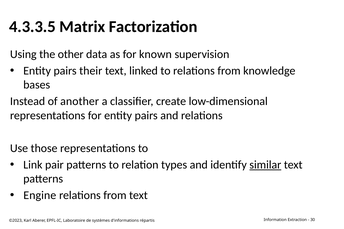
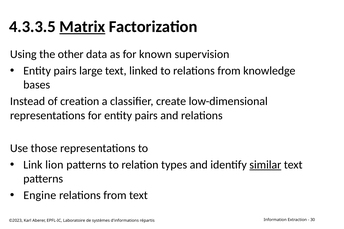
Matrix underline: none -> present
their: their -> large
another: another -> creation
pair: pair -> lion
